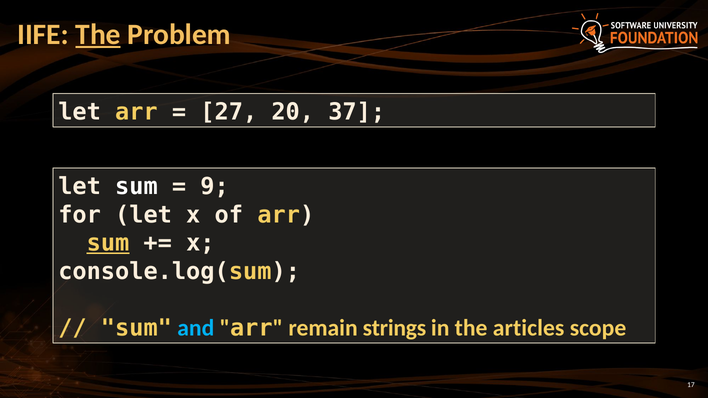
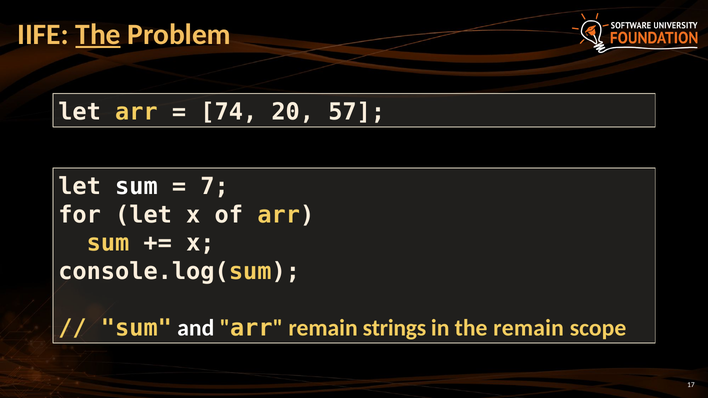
27: 27 -> 74
37: 37 -> 57
9: 9 -> 7
sum at (108, 243) underline: present -> none
and colour: light blue -> white
the articles: articles -> remain
